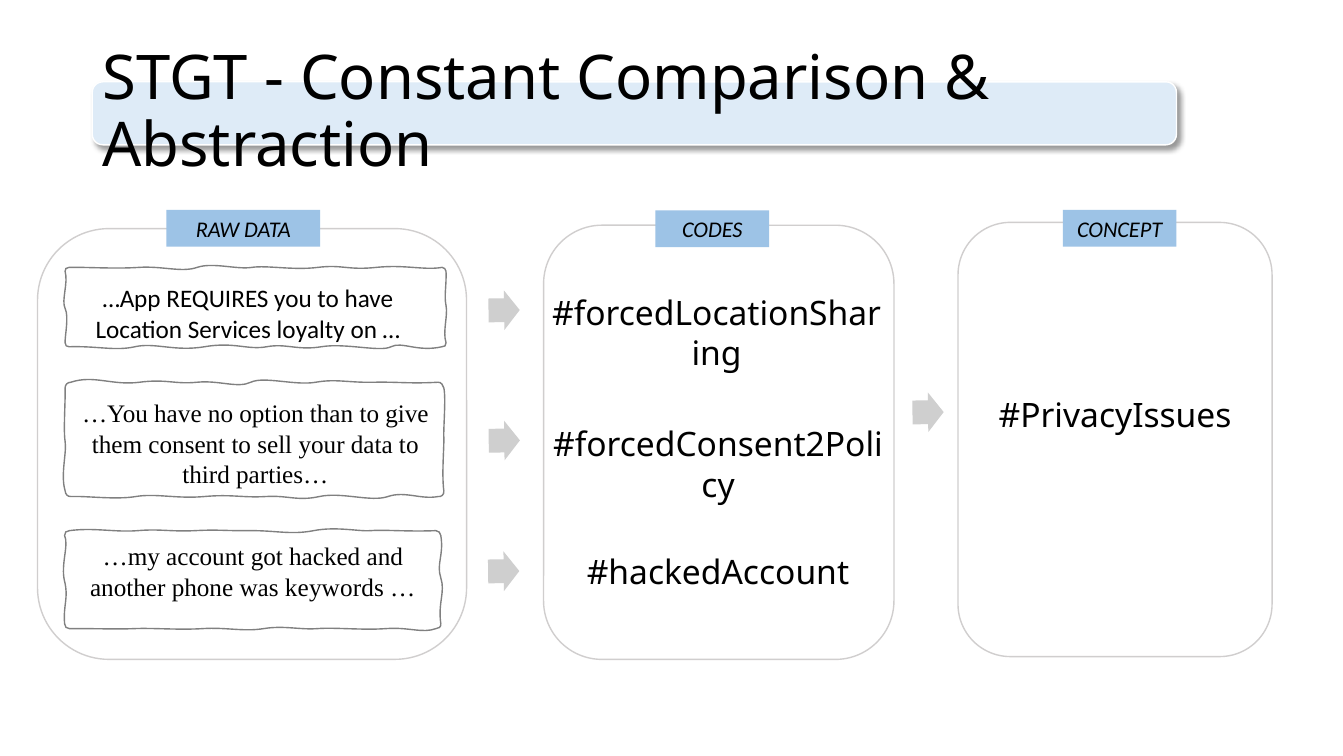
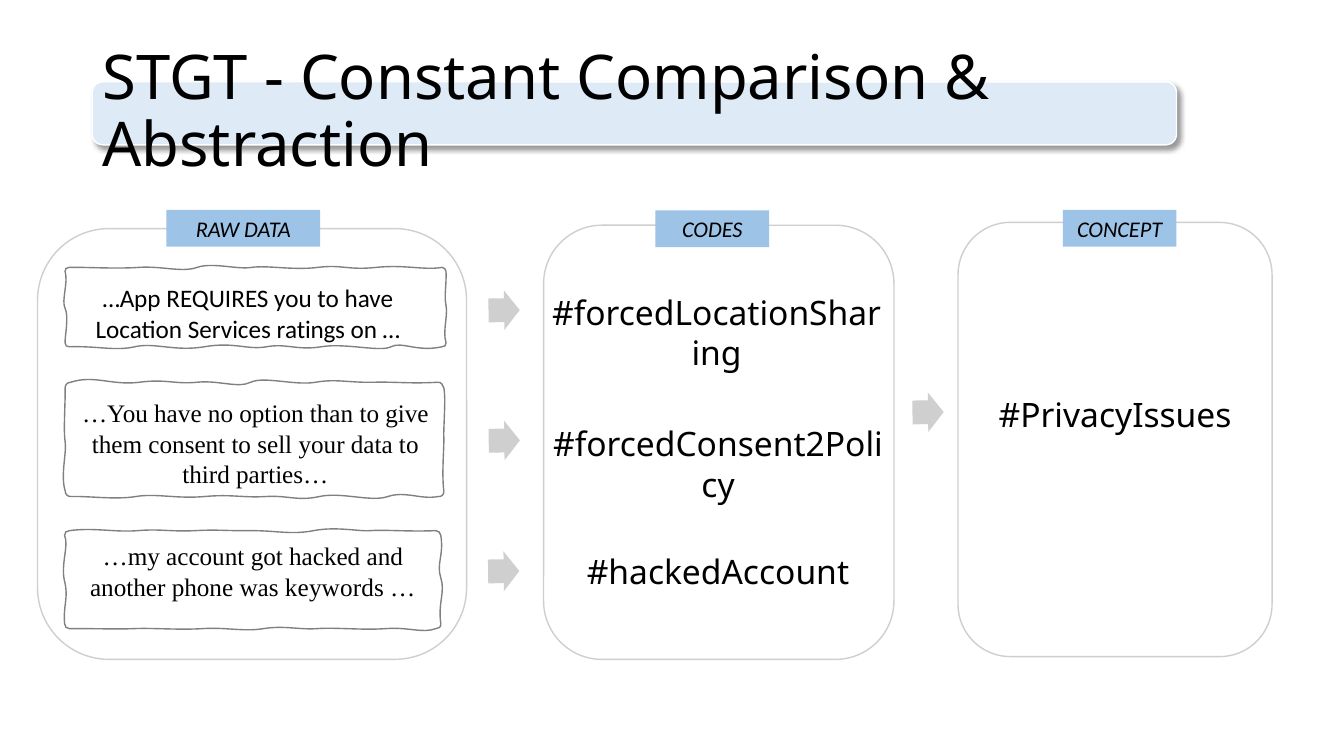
loyalty: loyalty -> ratings
